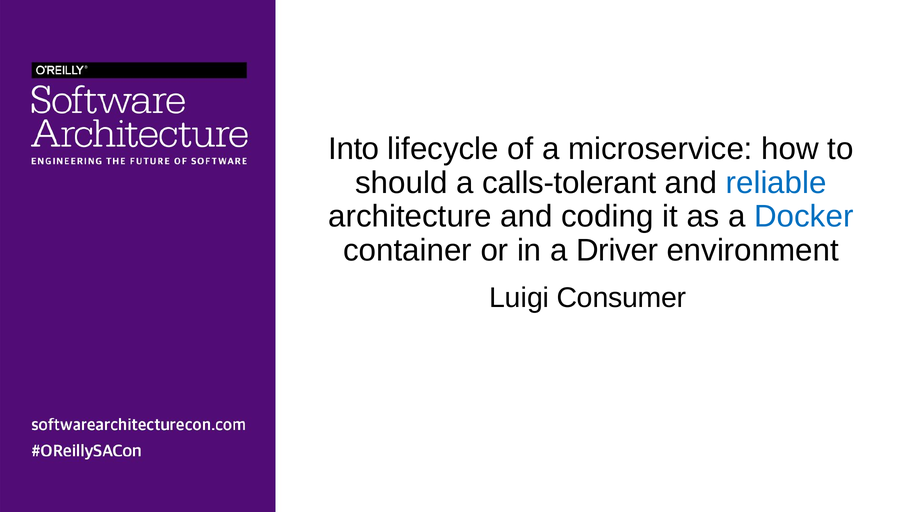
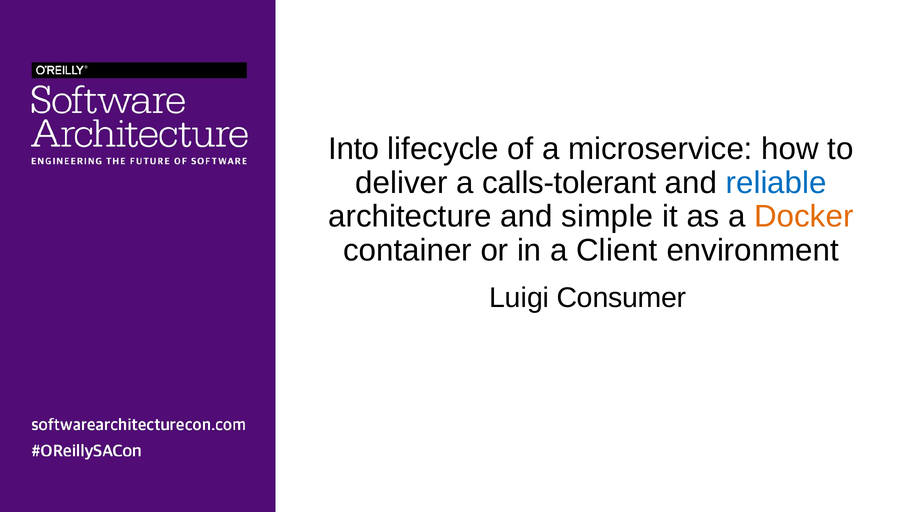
should: should -> deliver
coding: coding -> simple
Docker colour: blue -> orange
Driver: Driver -> Client
